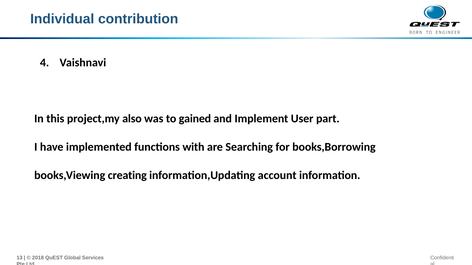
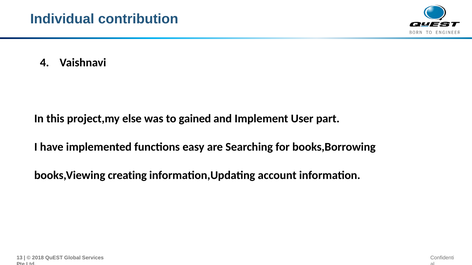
also: also -> else
with: with -> easy
